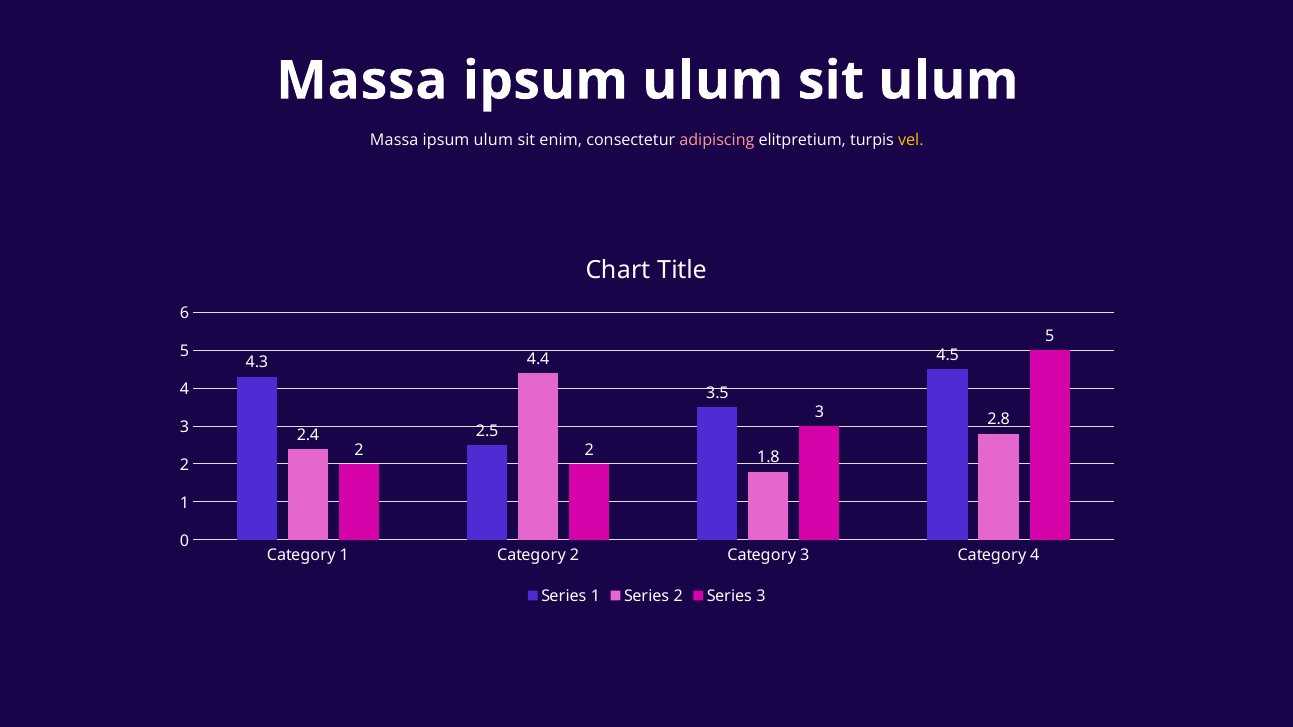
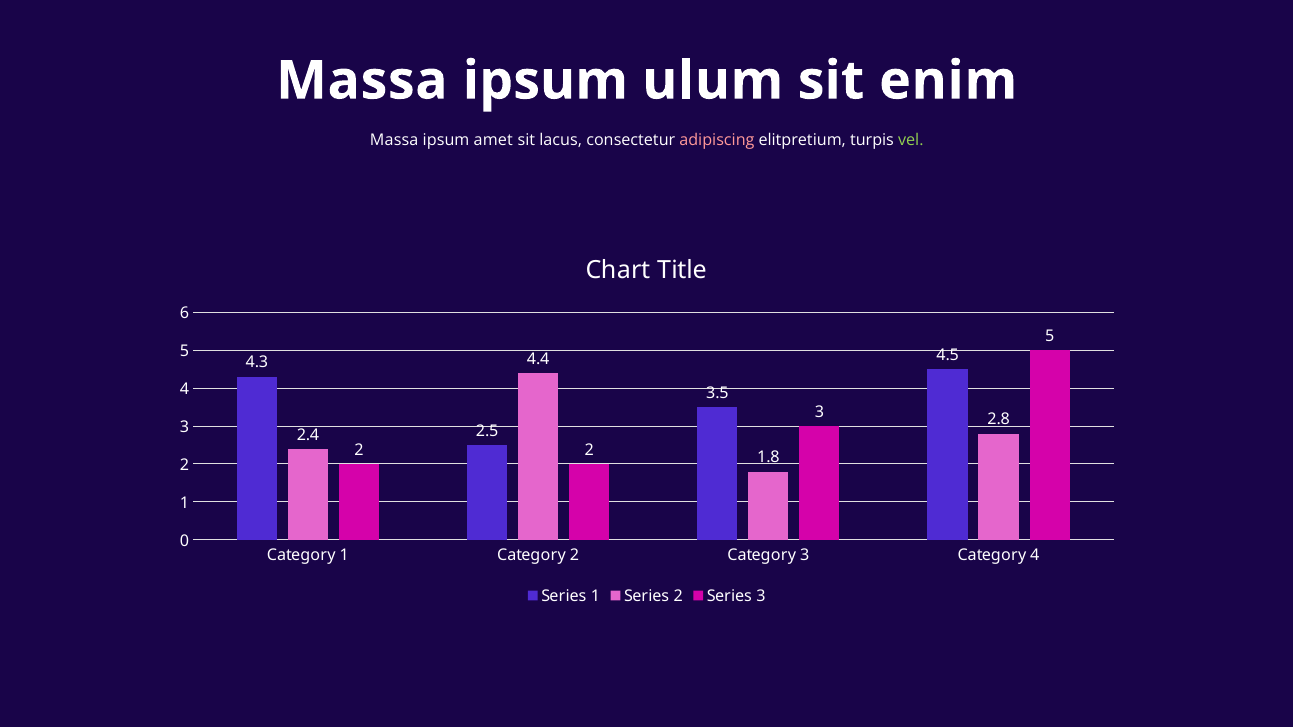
sit ulum: ulum -> enim
ulum at (493, 140): ulum -> amet
enim: enim -> lacus
vel colour: yellow -> light green
